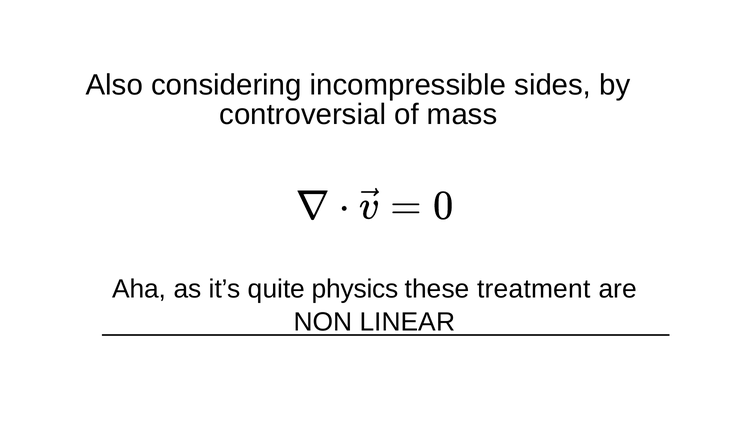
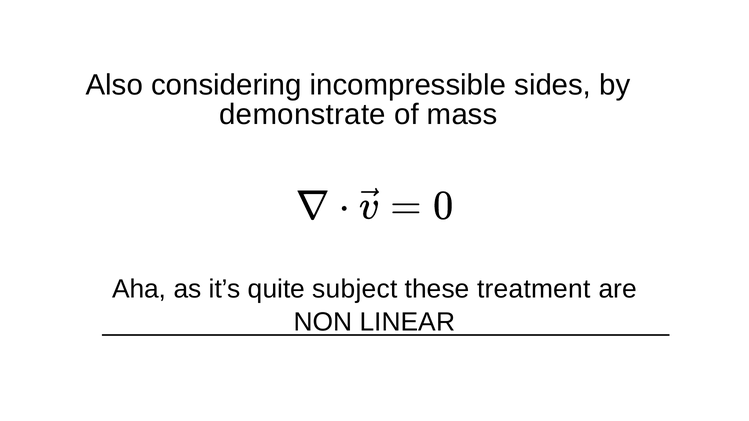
controversial: controversial -> demonstrate
physics: physics -> subject
